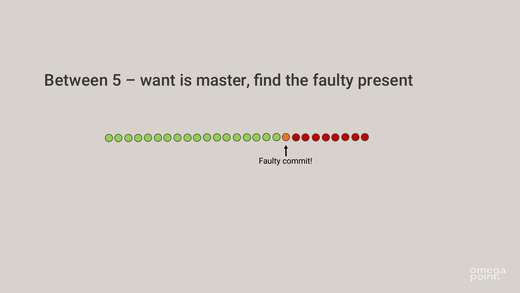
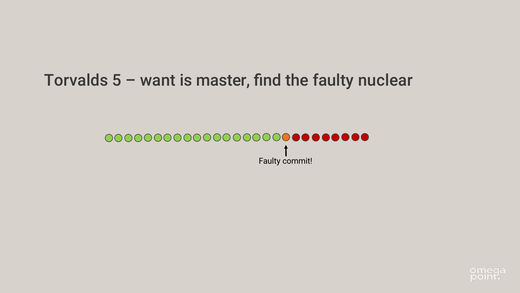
Between: Between -> Torvalds
present: present -> nuclear
